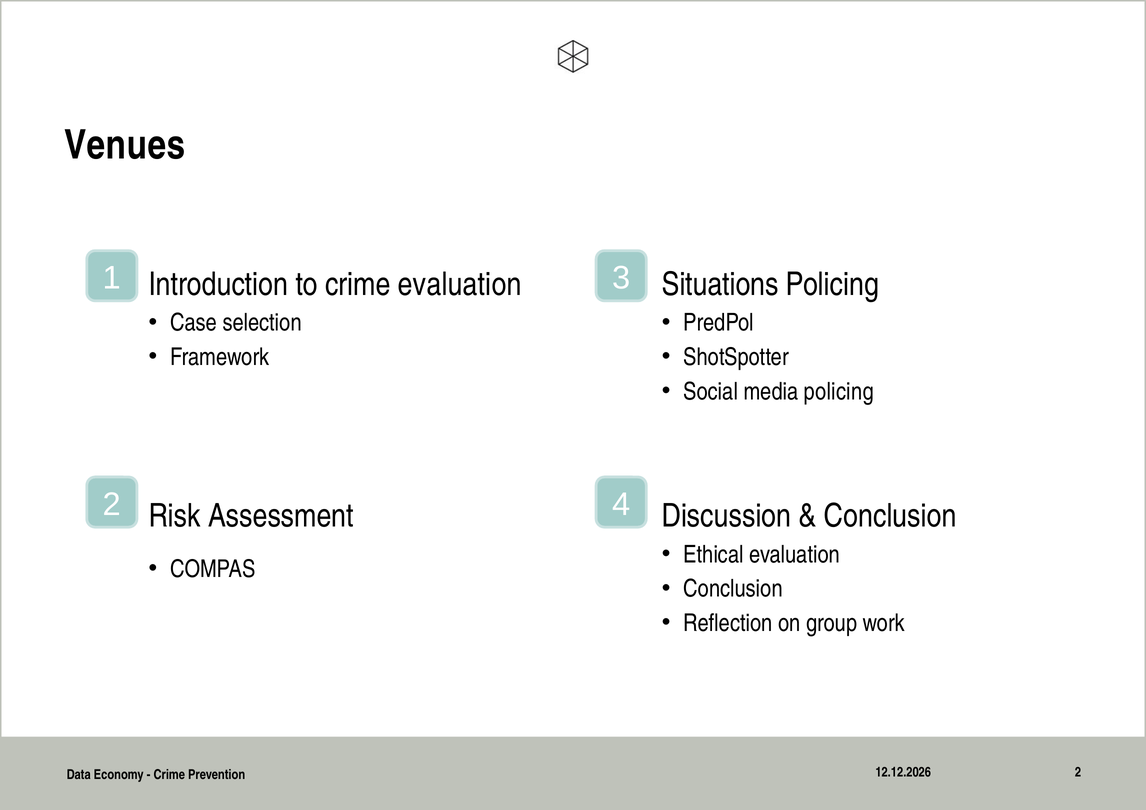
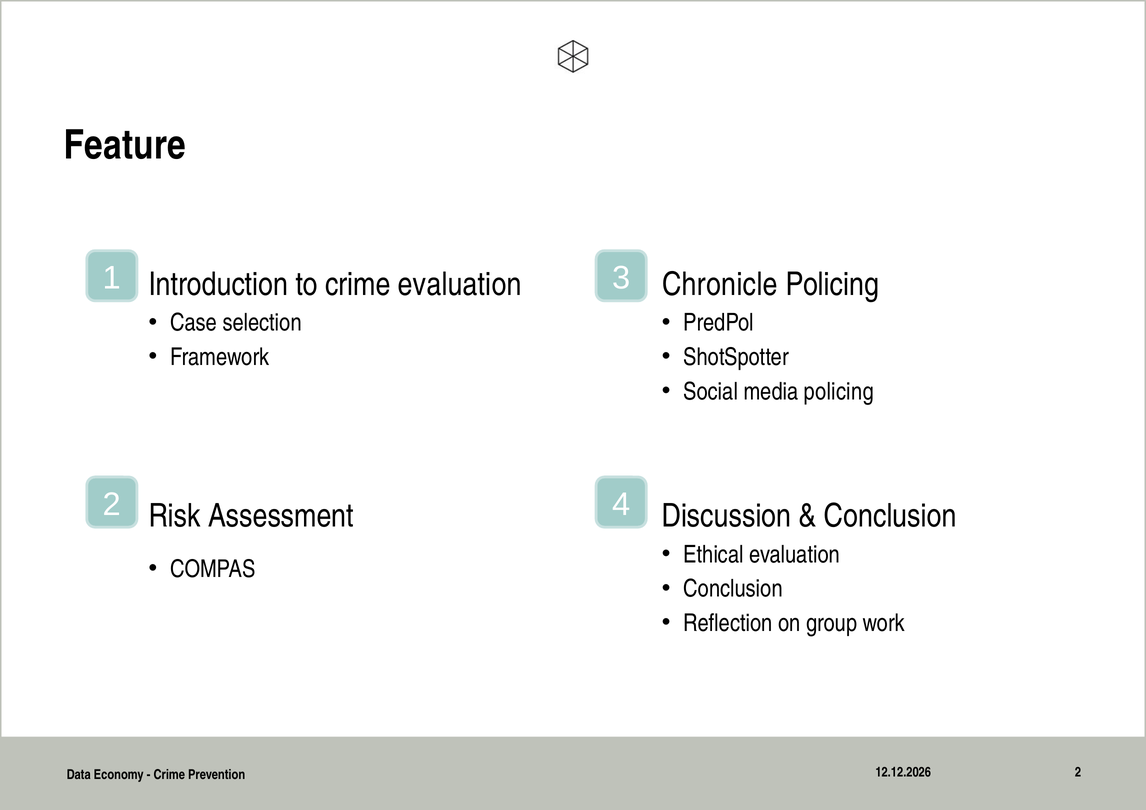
Venues: Venues -> Feature
Situations: Situations -> Chronicle
